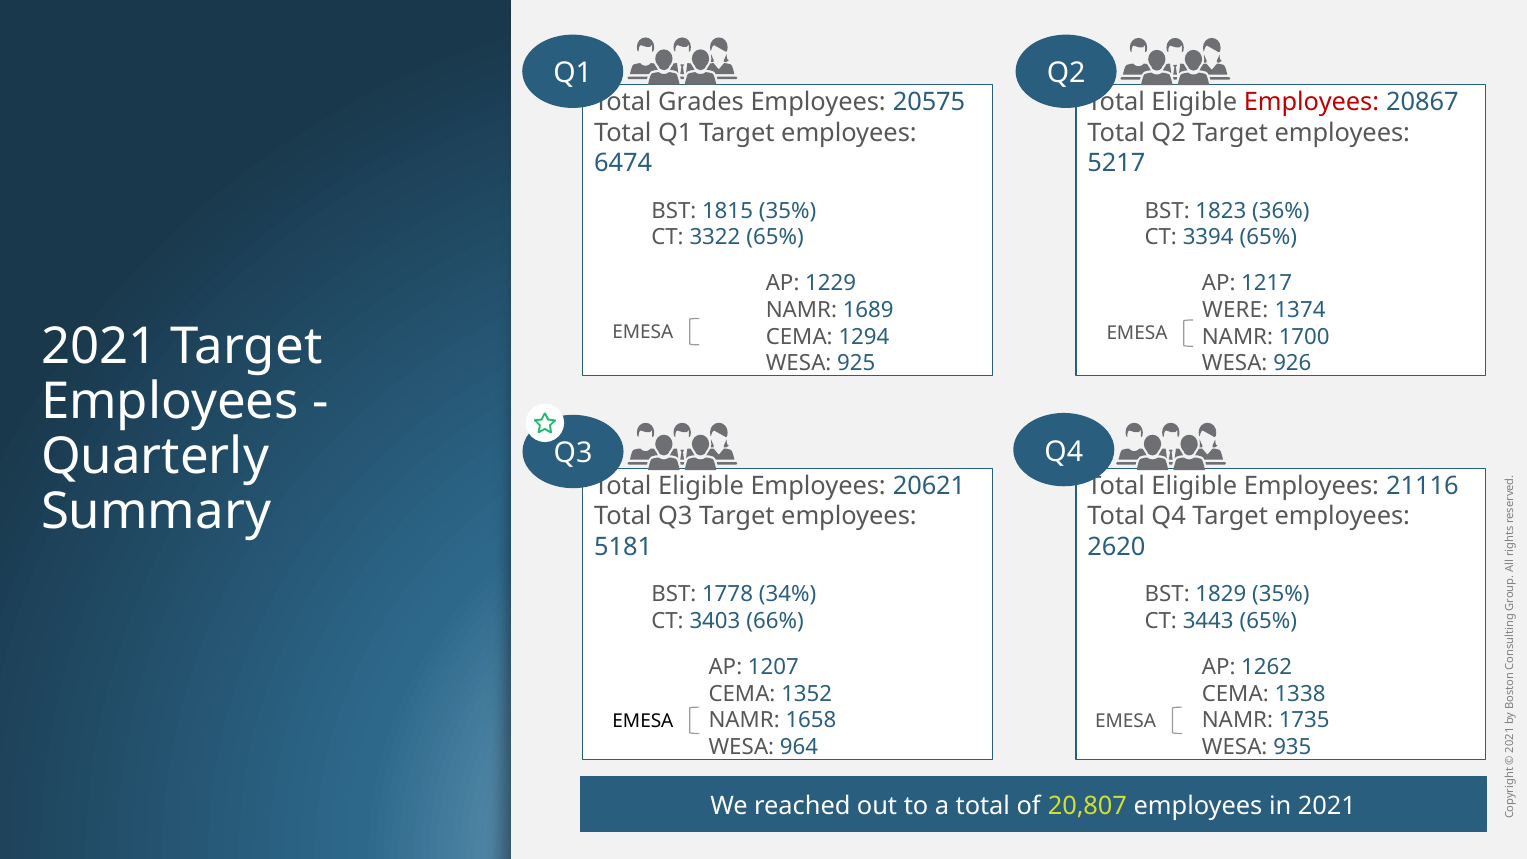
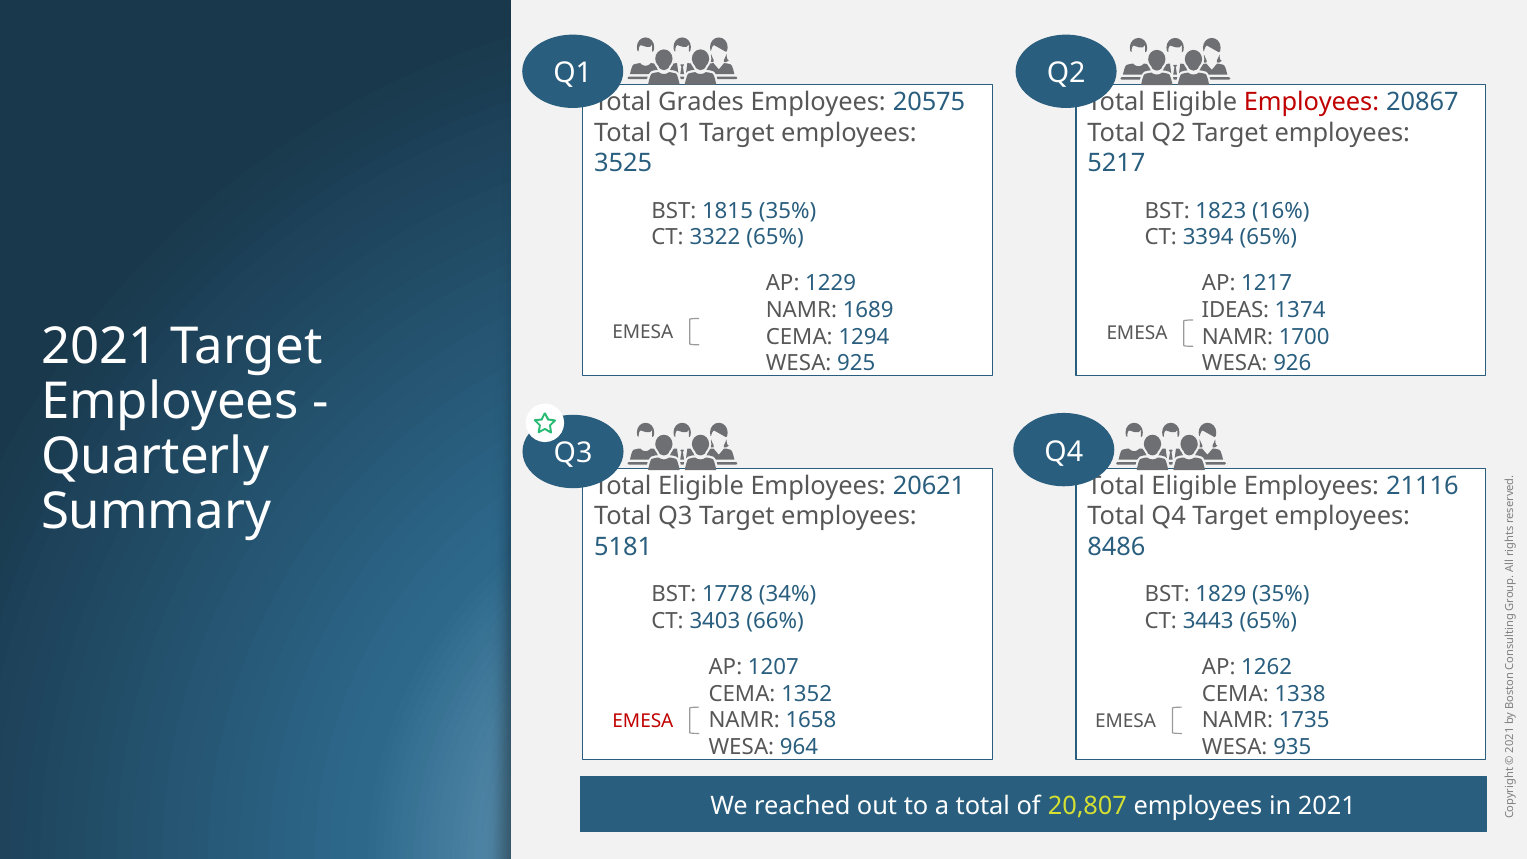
6474: 6474 -> 3525
36%: 36% -> 16%
WERE: WERE -> IDEAS
2620: 2620 -> 8486
EMESA at (643, 721) colour: black -> red
